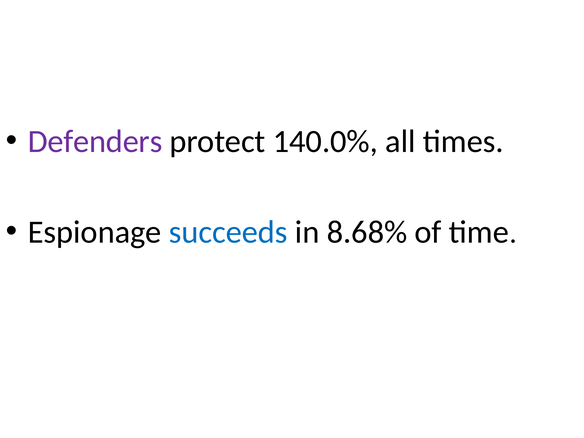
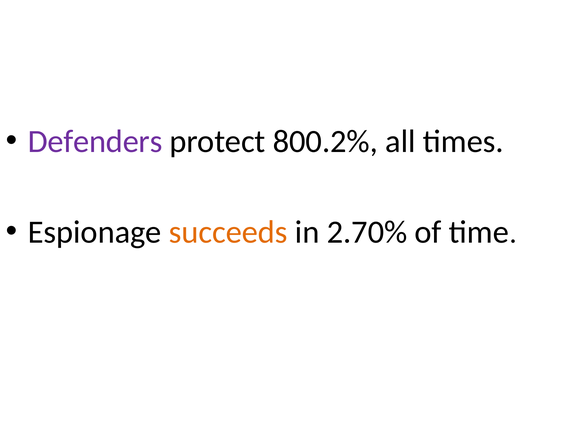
140.0%: 140.0% -> 800.2%
succeeds colour: blue -> orange
8.68%: 8.68% -> 2.70%
